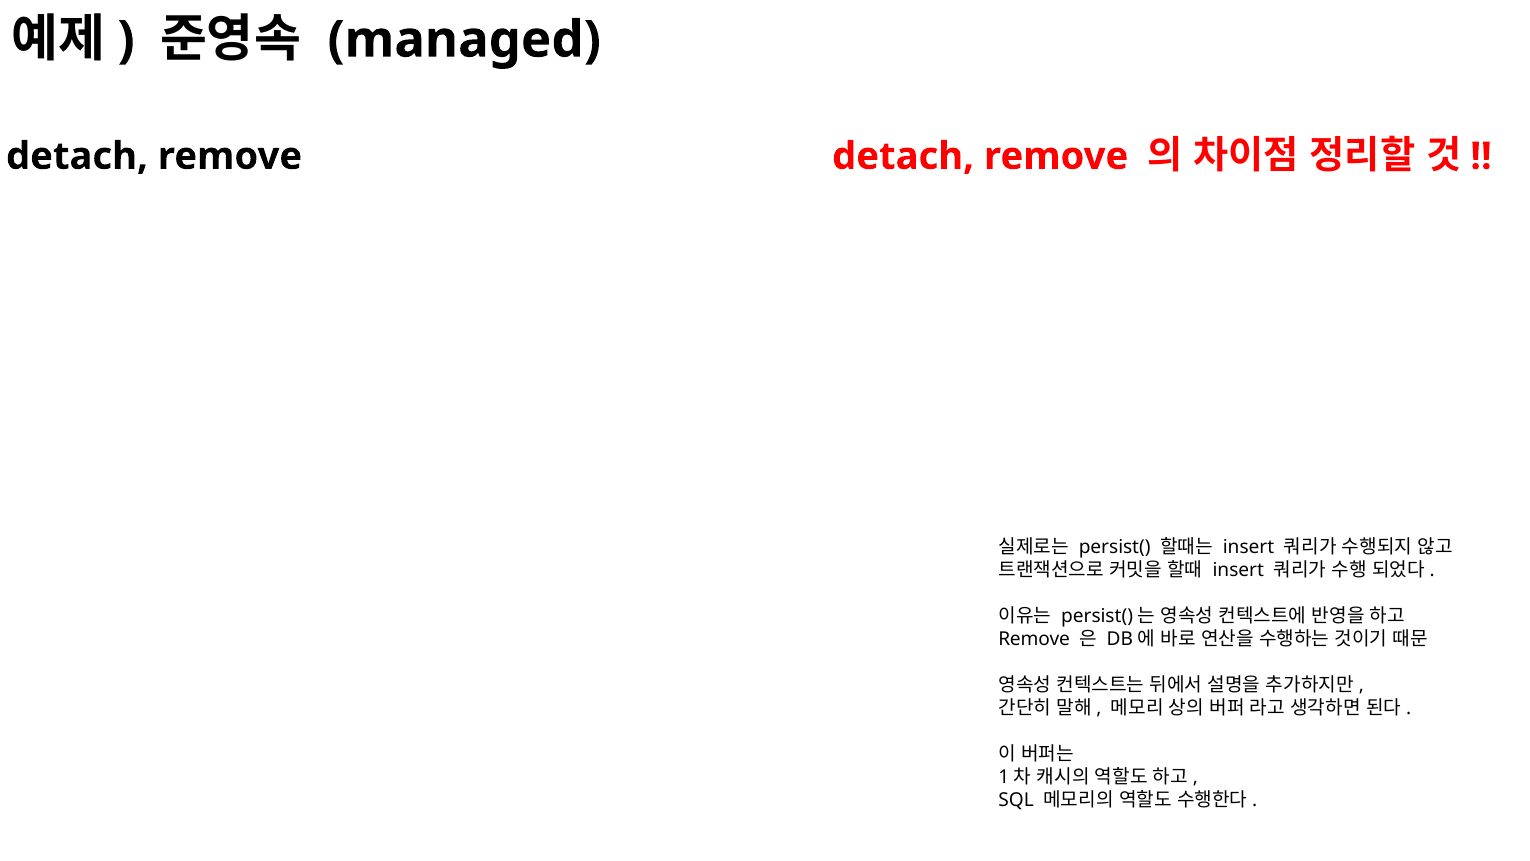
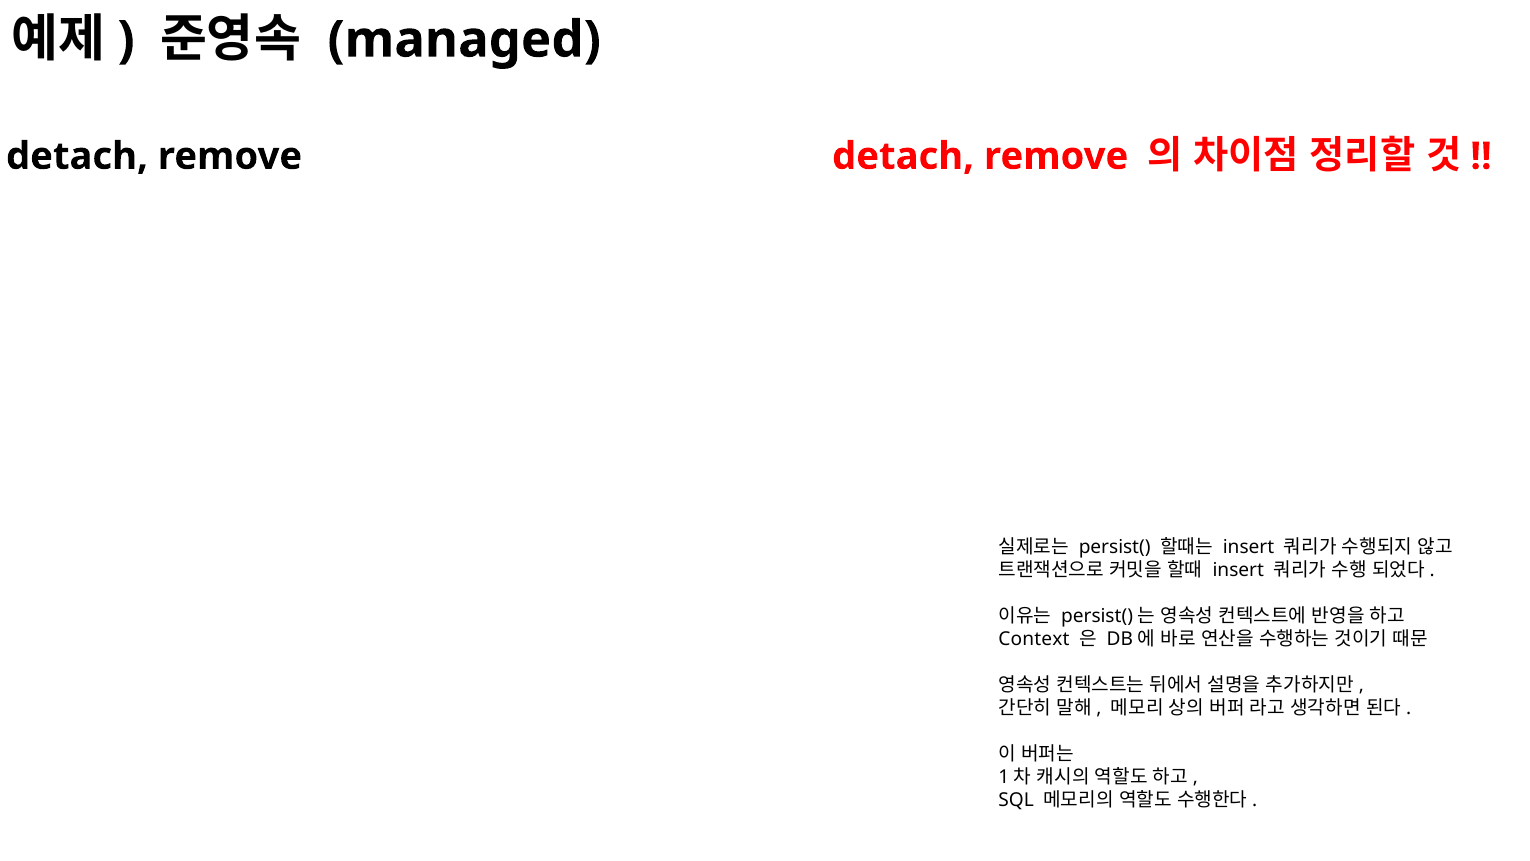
Remove at (1034, 639): Remove -> Context
